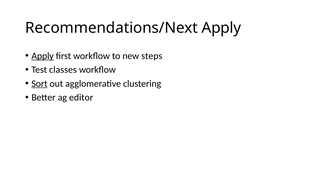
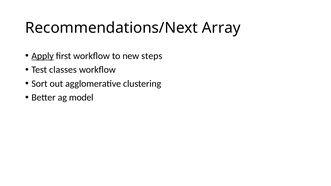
Recommendations/Next Apply: Apply -> Array
Sort underline: present -> none
editor: editor -> model
